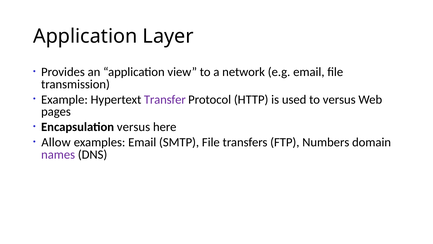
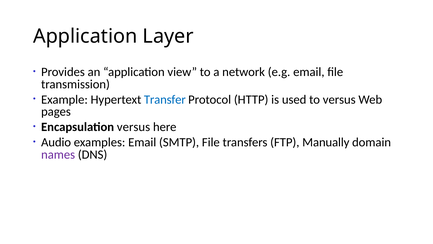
Transfer colour: purple -> blue
Allow: Allow -> Audio
Numbers: Numbers -> Manually
